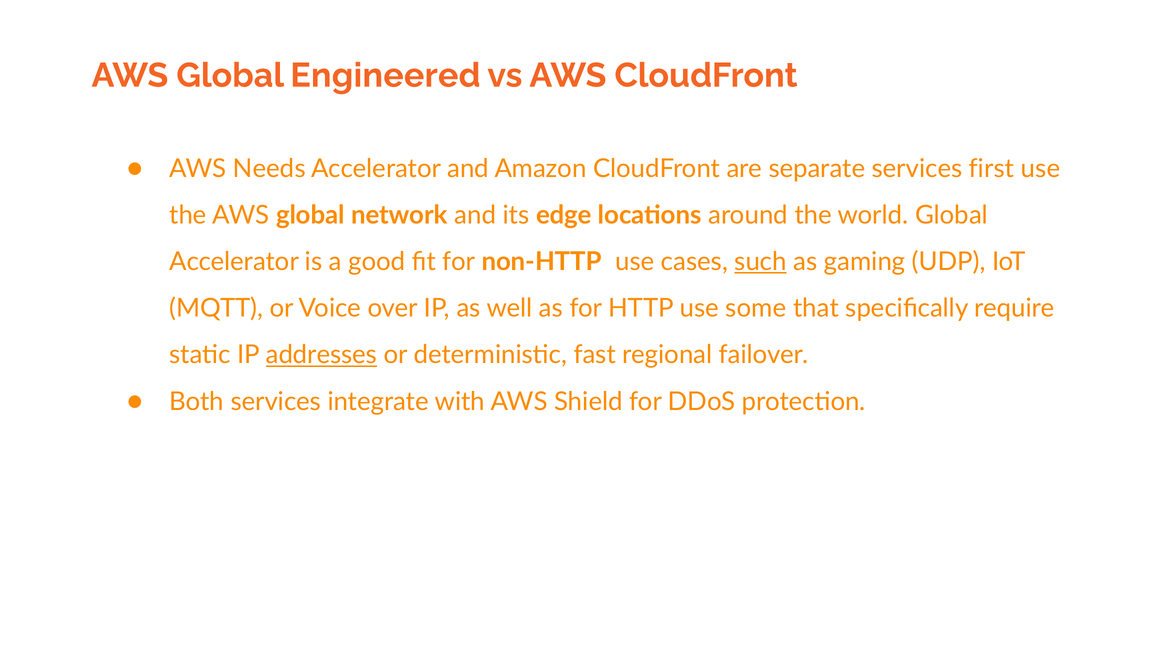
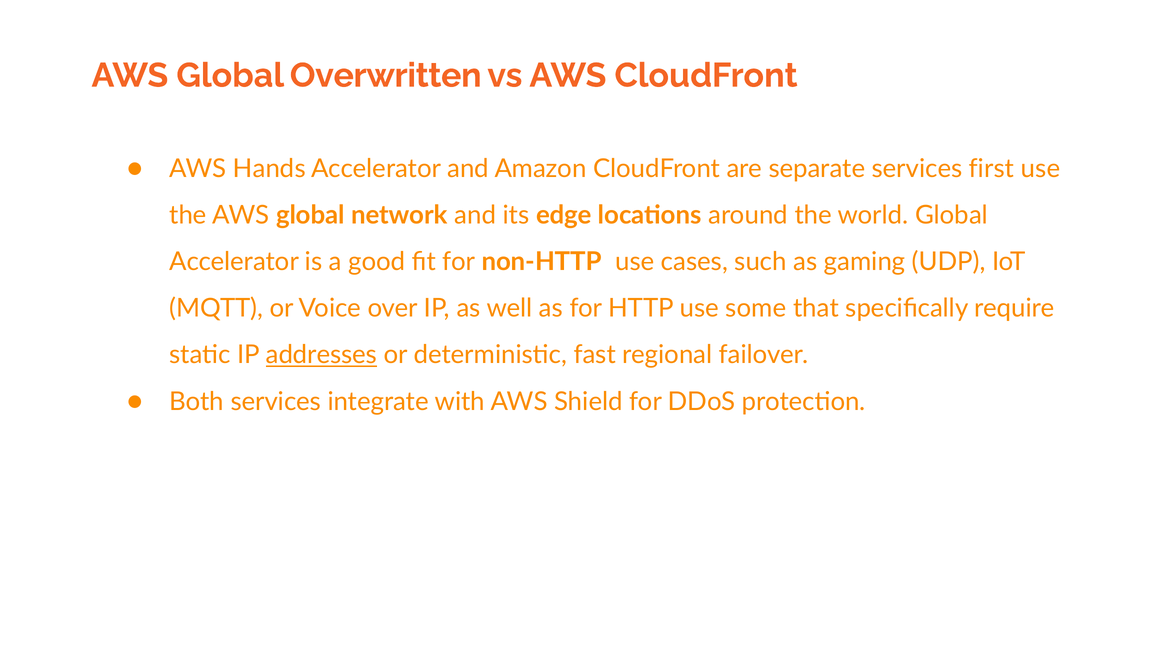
Engineered: Engineered -> Overwritten
Needs: Needs -> Hands
such underline: present -> none
